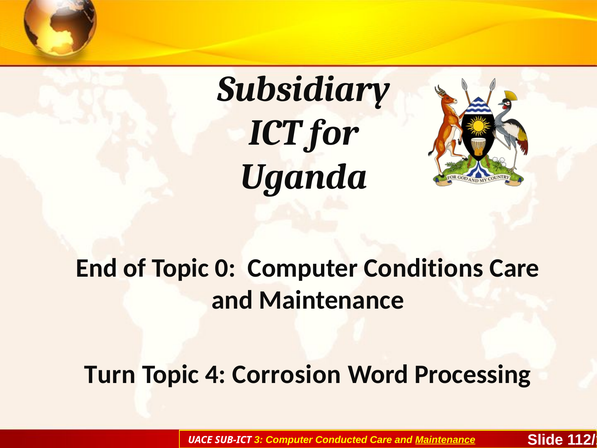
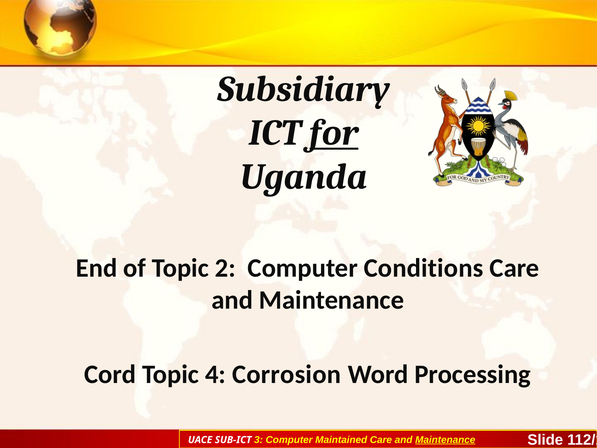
for underline: none -> present
0: 0 -> 2
Turn: Turn -> Cord
Conducted: Conducted -> Maintained
